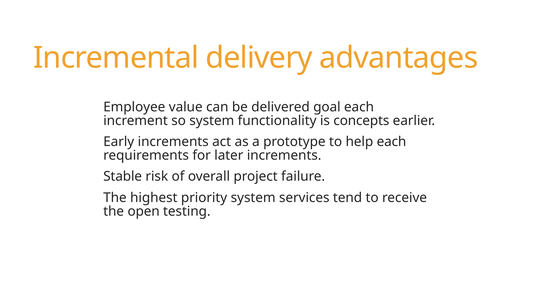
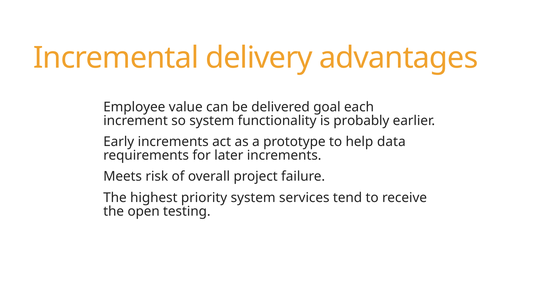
concepts: concepts -> probably
help each: each -> data
Stable: Stable -> Meets
